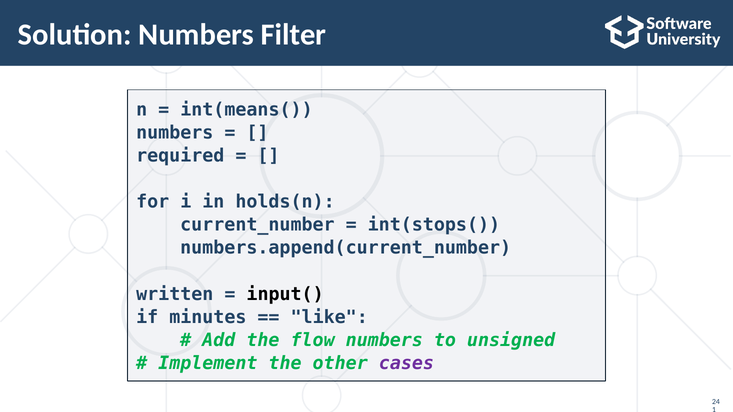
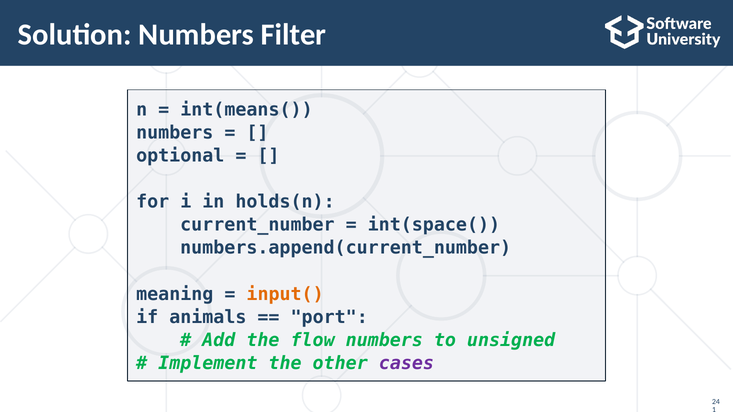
required: required -> optional
int(stops(: int(stops( -> int(space(
written: written -> meaning
input( colour: black -> orange
minutes: minutes -> animals
like: like -> port
